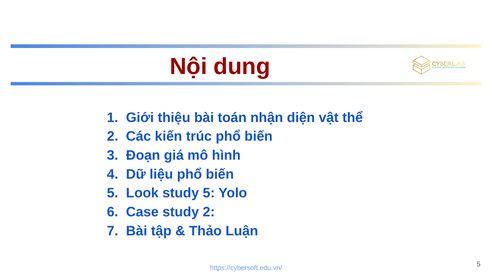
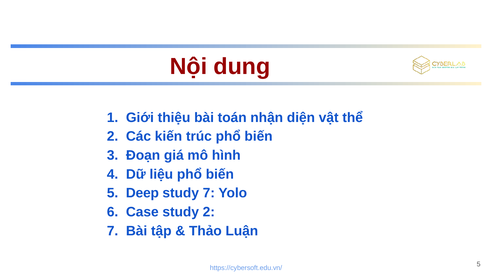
Look: Look -> Deep
study 5: 5 -> 7
